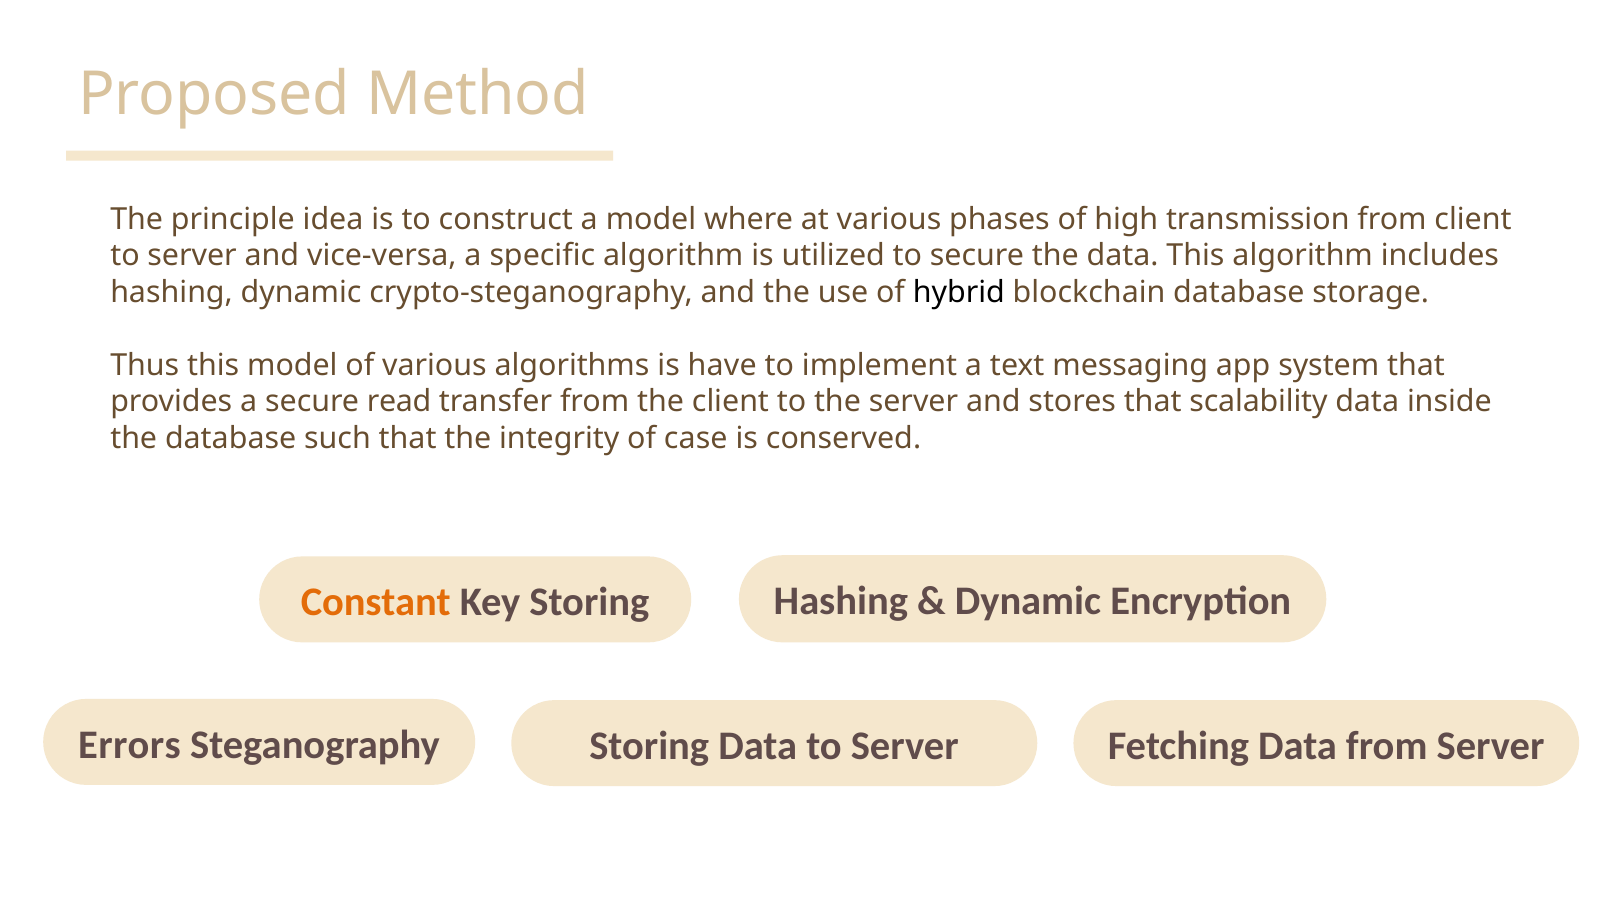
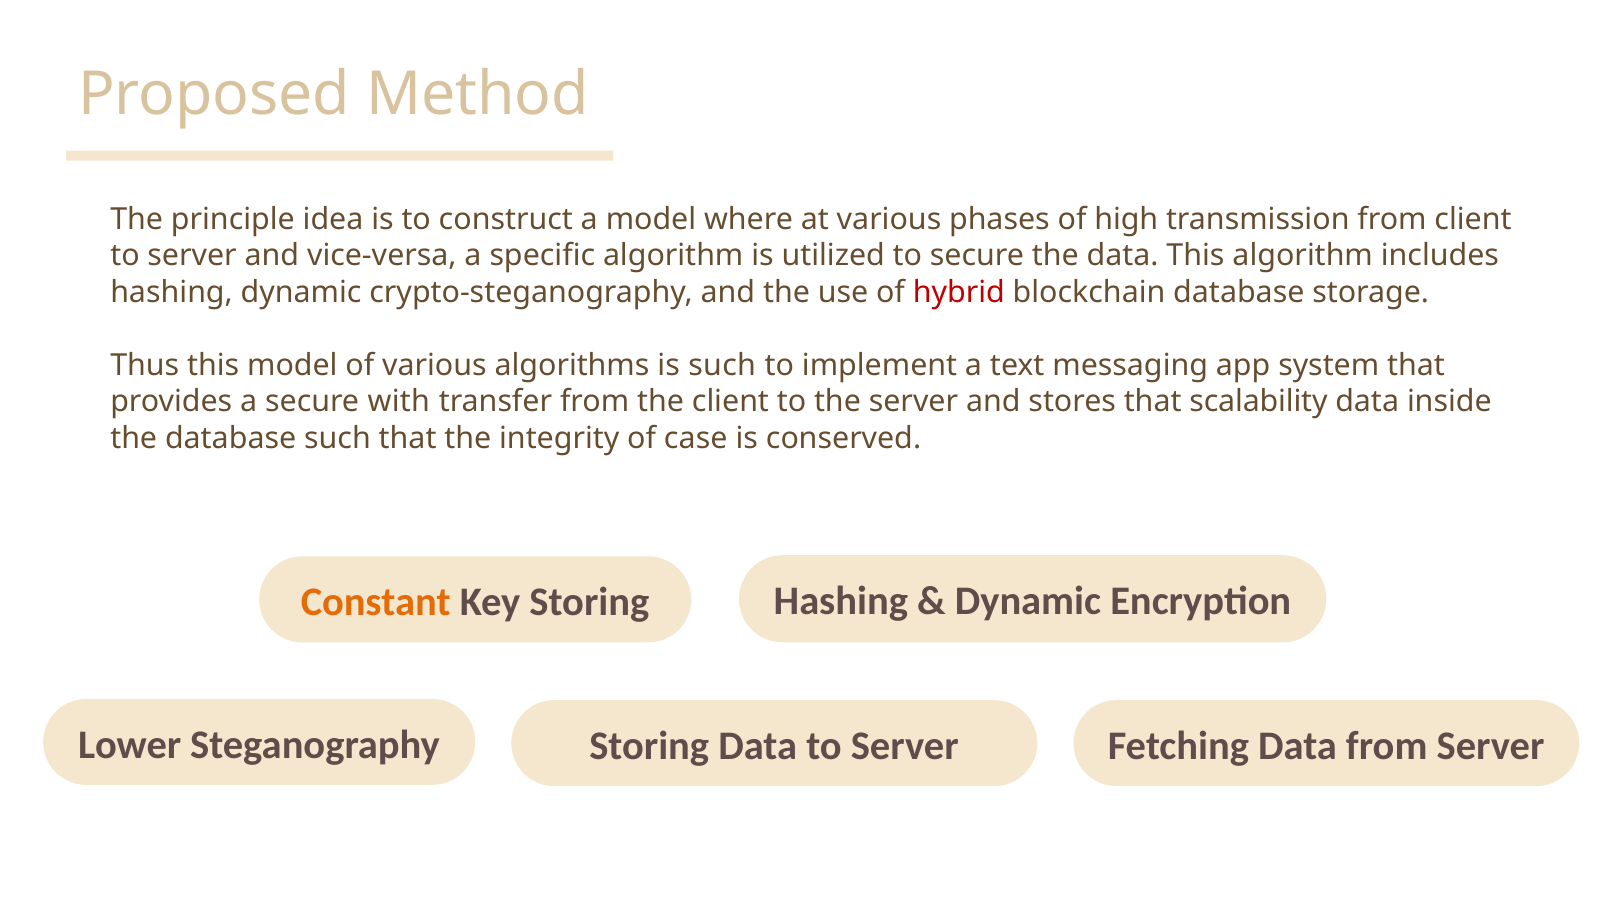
hybrid colour: black -> red
is have: have -> such
read: read -> with
Errors: Errors -> Lower
